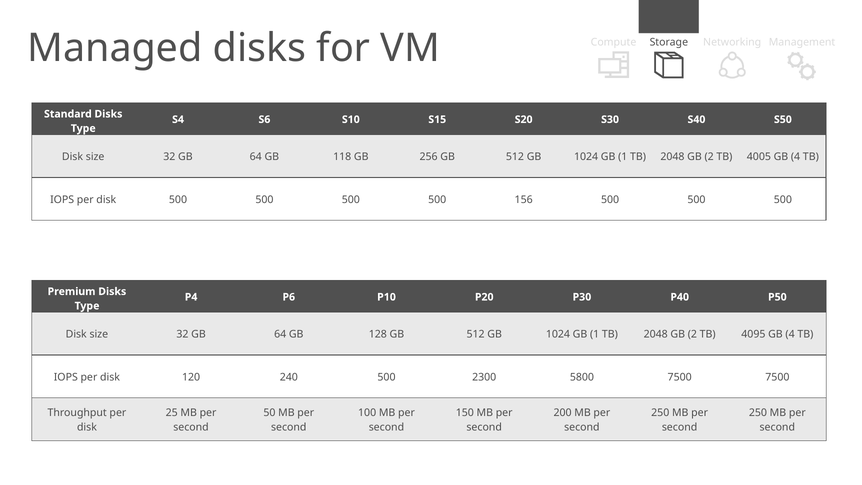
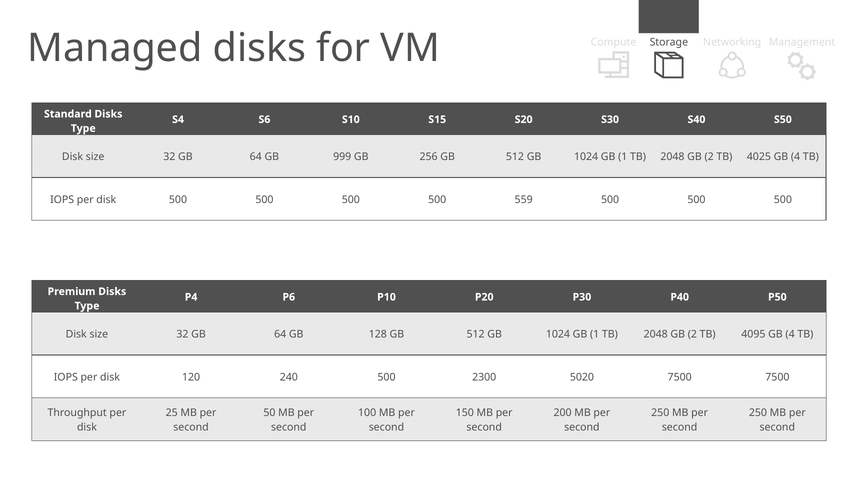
118: 118 -> 999
4005: 4005 -> 4025
156: 156 -> 559
5800: 5800 -> 5020
